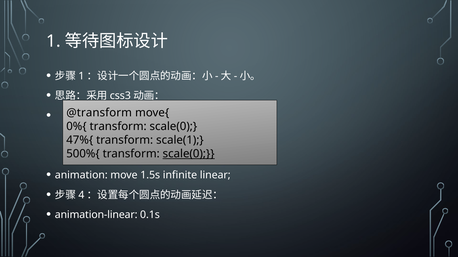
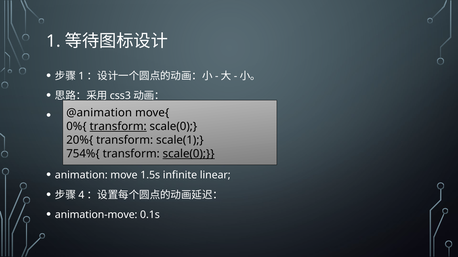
@transform: @transform -> @animation
transform at (118, 127) underline: none -> present
47%{: 47%{ -> 20%{
500%{: 500%{ -> 754%{
animation-linear: animation-linear -> animation-move
